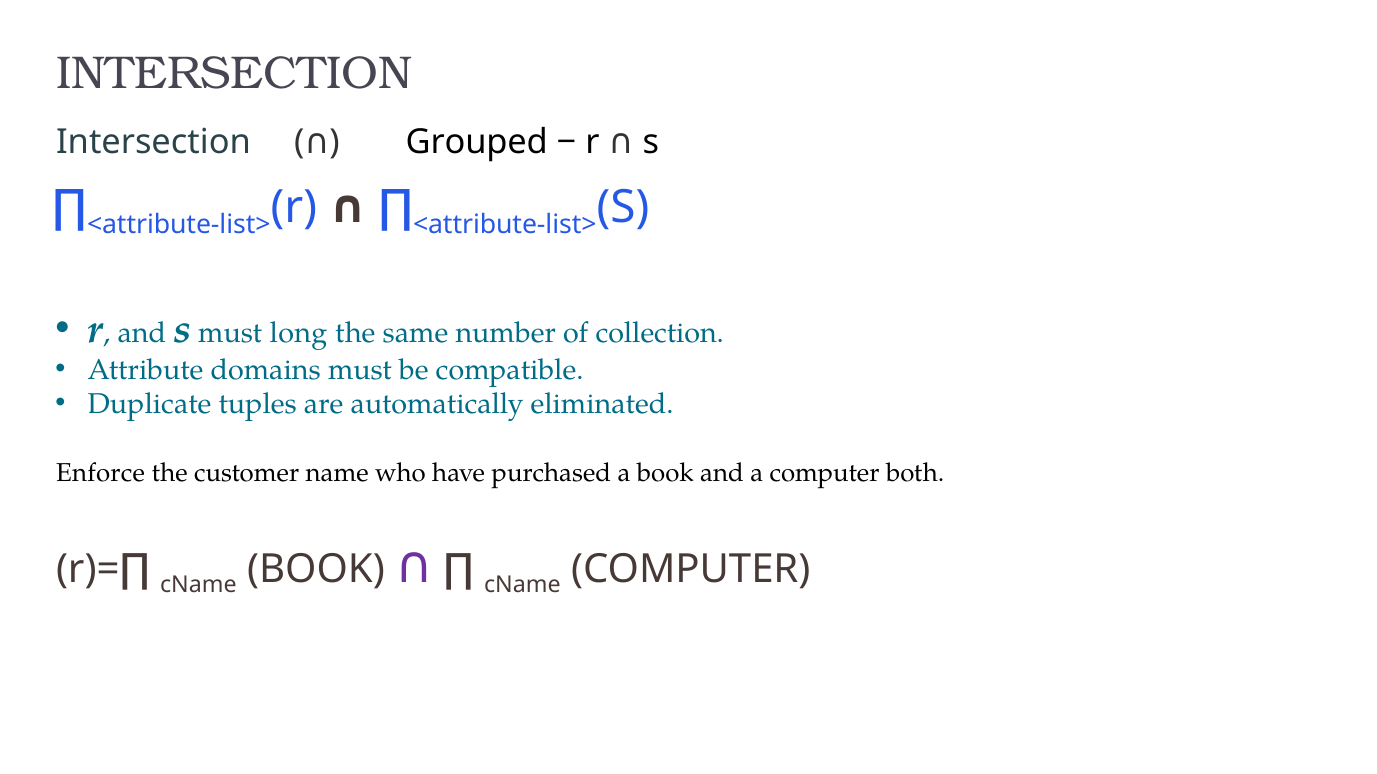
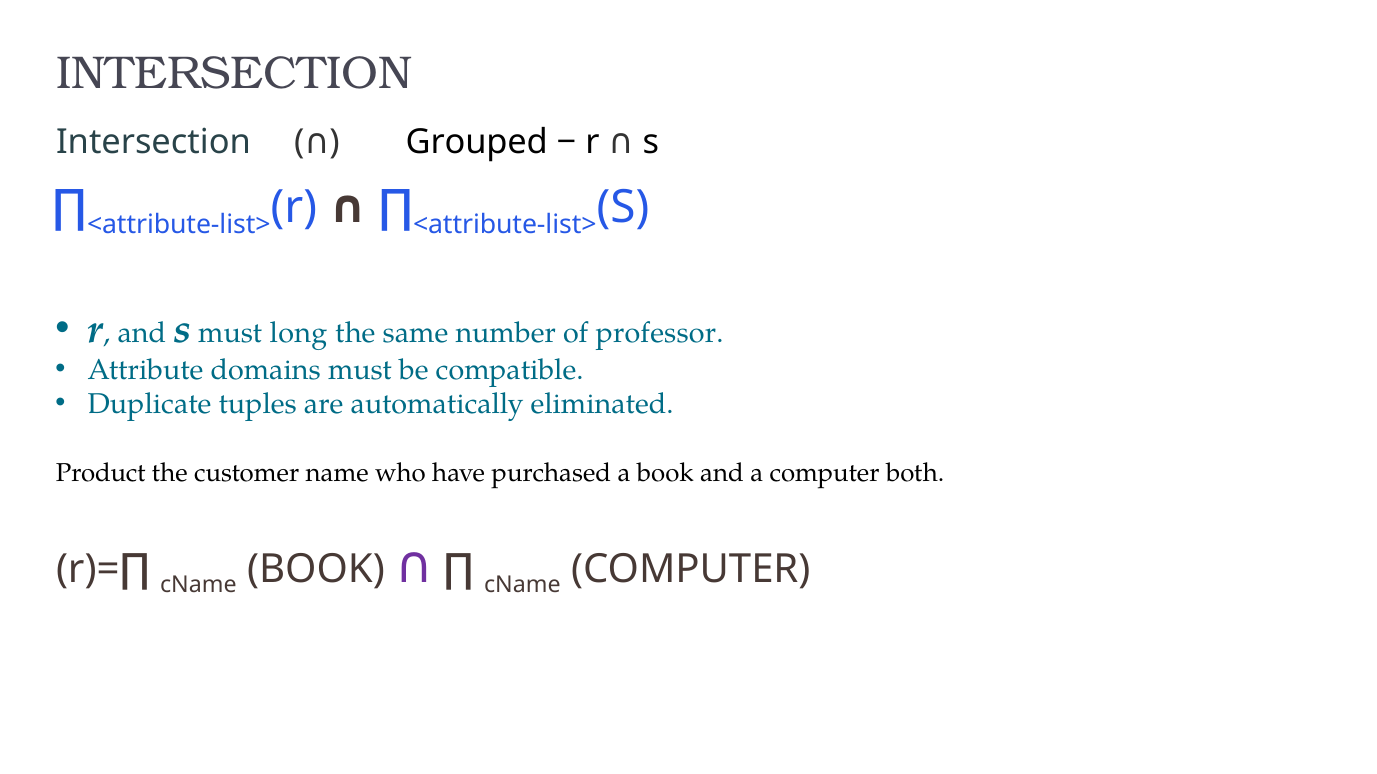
collection: collection -> professor
Enforce: Enforce -> Product
